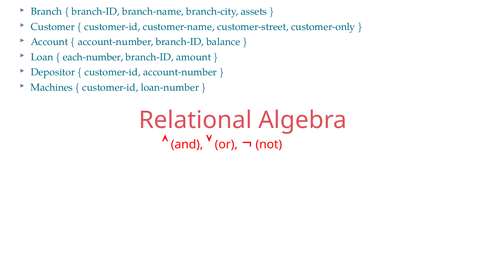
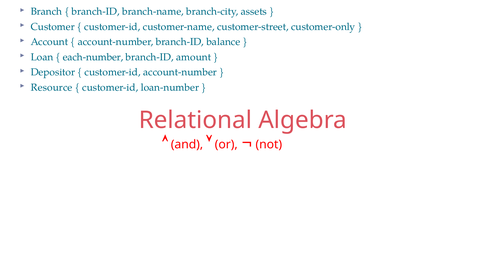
Machines: Machines -> Resource
